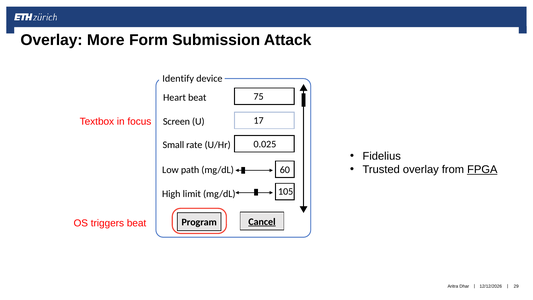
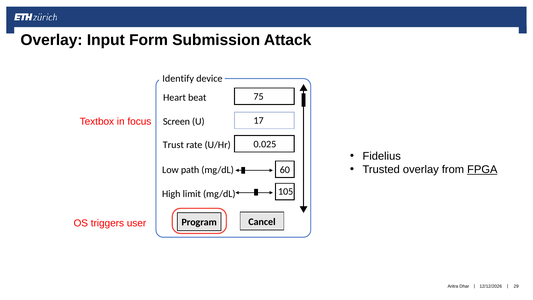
More: More -> Input
Small: Small -> Trust
Cancel underline: present -> none
triggers beat: beat -> user
